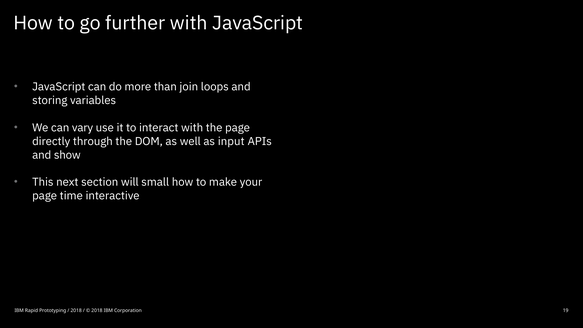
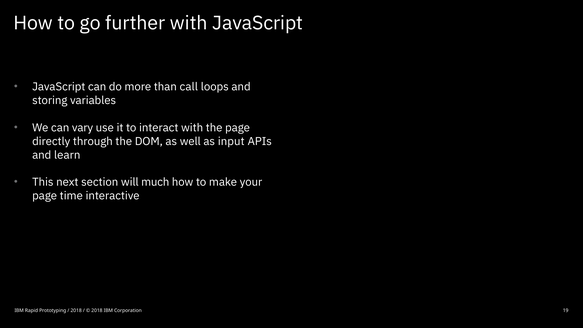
join: join -> call
show: show -> learn
small: small -> much
